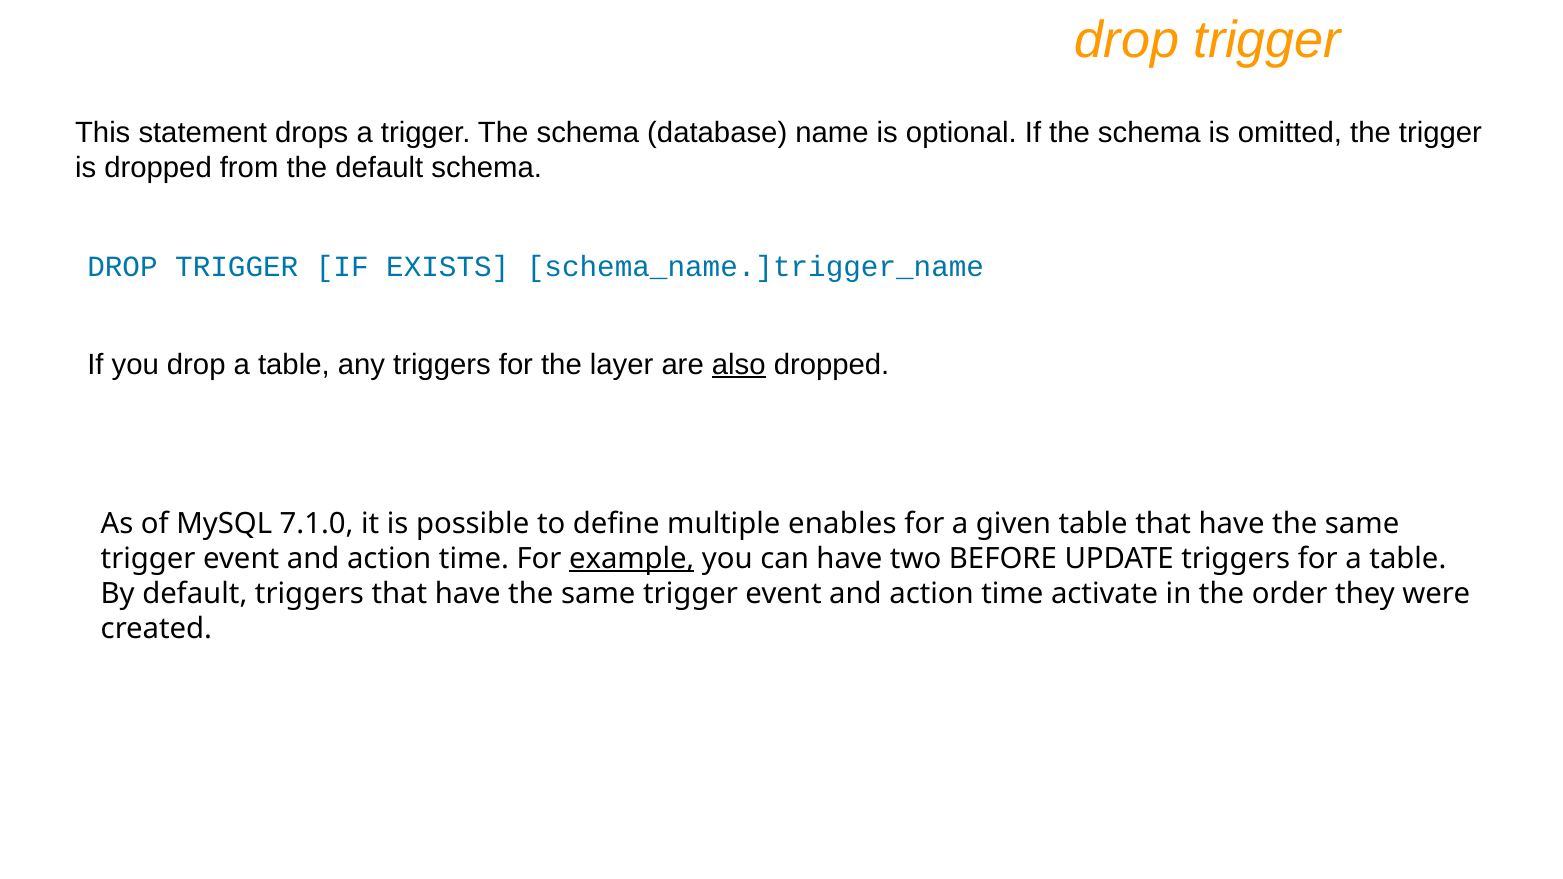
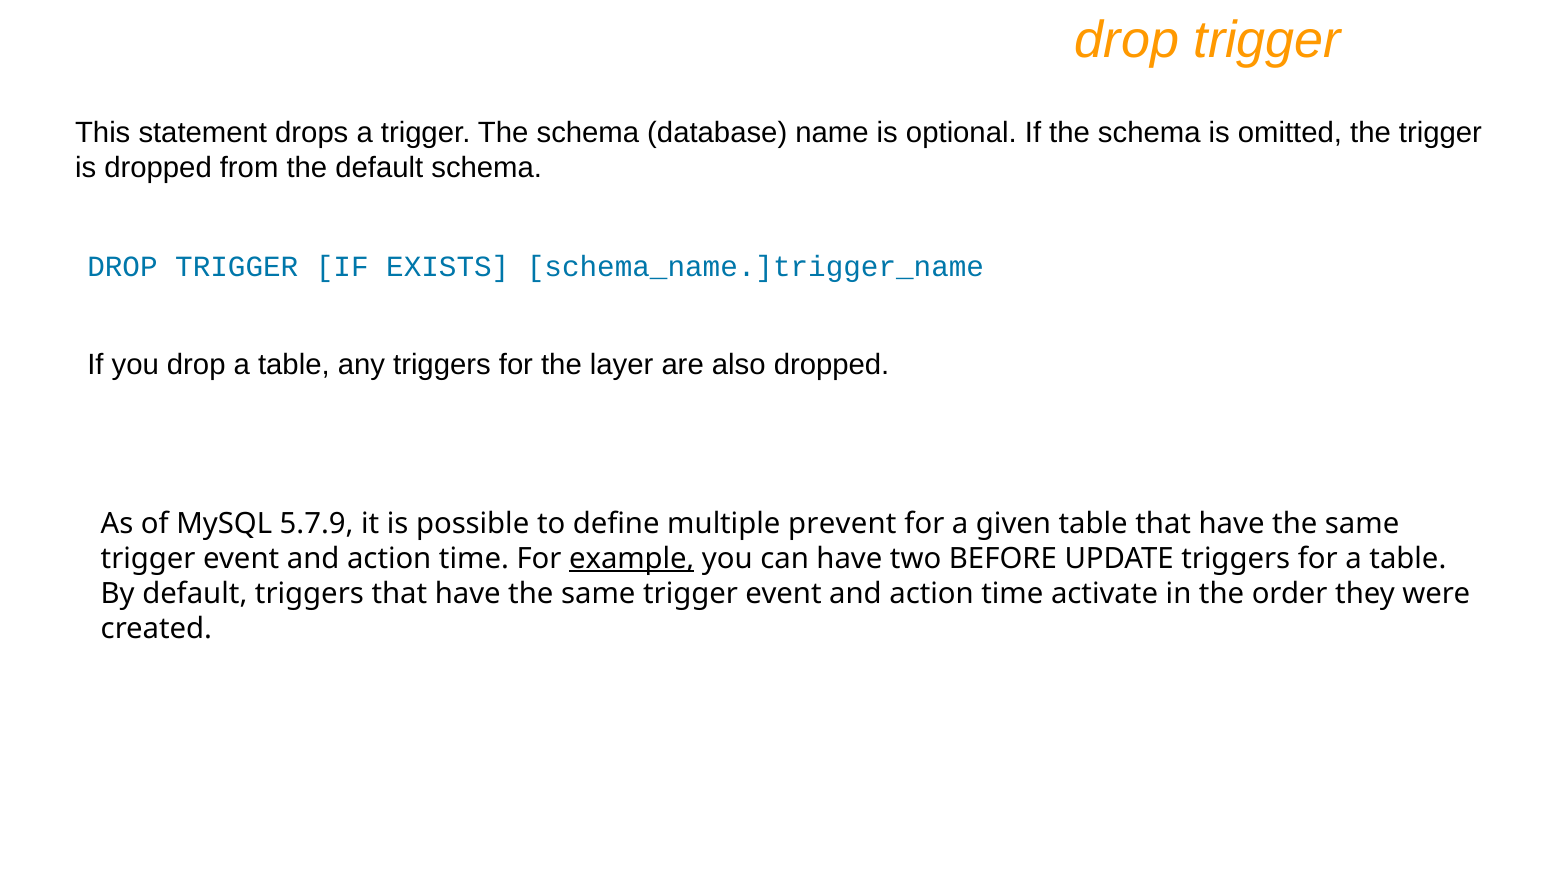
also underline: present -> none
7.1.0: 7.1.0 -> 5.7.9
enables: enables -> prevent
